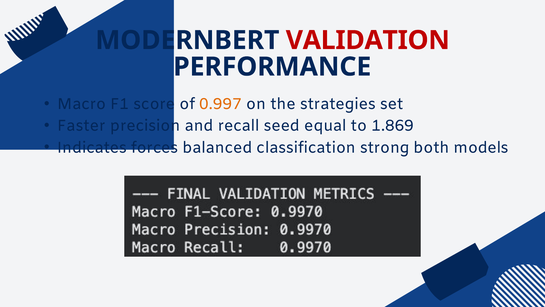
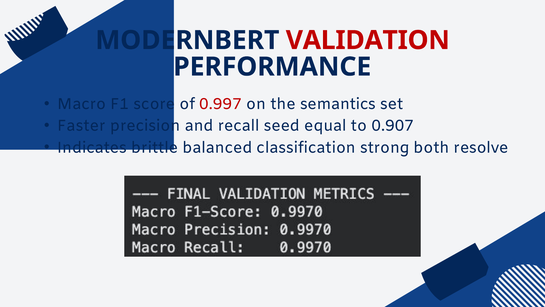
0.997 colour: orange -> red
strategies: strategies -> semantics
1.869: 1.869 -> 0.907
forces: forces -> brittle
models: models -> resolve
